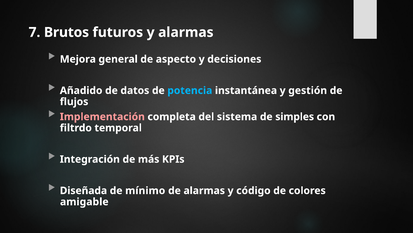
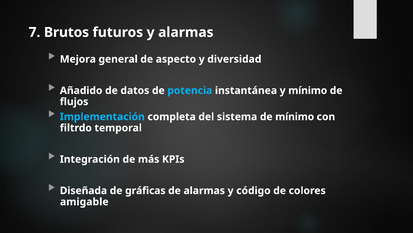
decisiones: decisiones -> diversidad
y gestión: gestión -> mínimo
Implementación colour: pink -> light blue
de simples: simples -> mínimo
mínimo: mínimo -> gráficas
